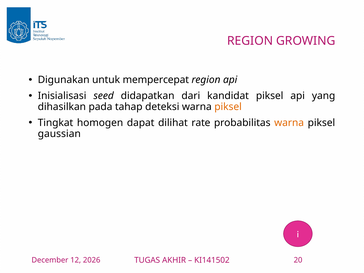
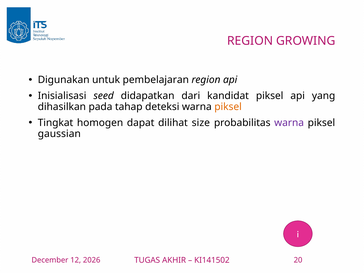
mempercepat: mempercepat -> pembelajaran
rate: rate -> size
warna at (289, 123) colour: orange -> purple
